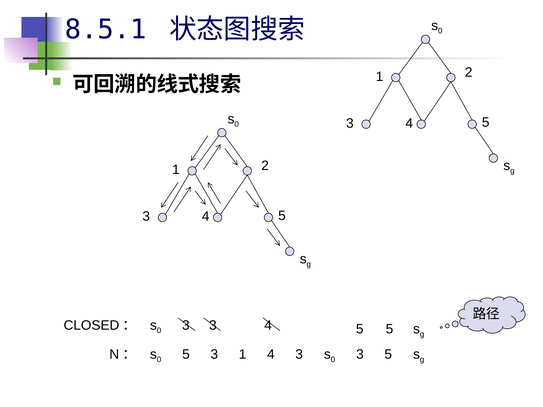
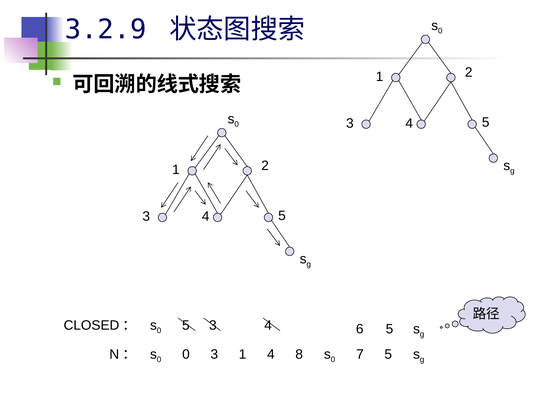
8.5.1: 8.5.1 -> 3.2.9
3 at (186, 326): 3 -> 5
5 at (360, 329): 5 -> 6
5 at (186, 355): 5 -> 0
1 3: 3 -> 8
3 3: 3 -> 7
